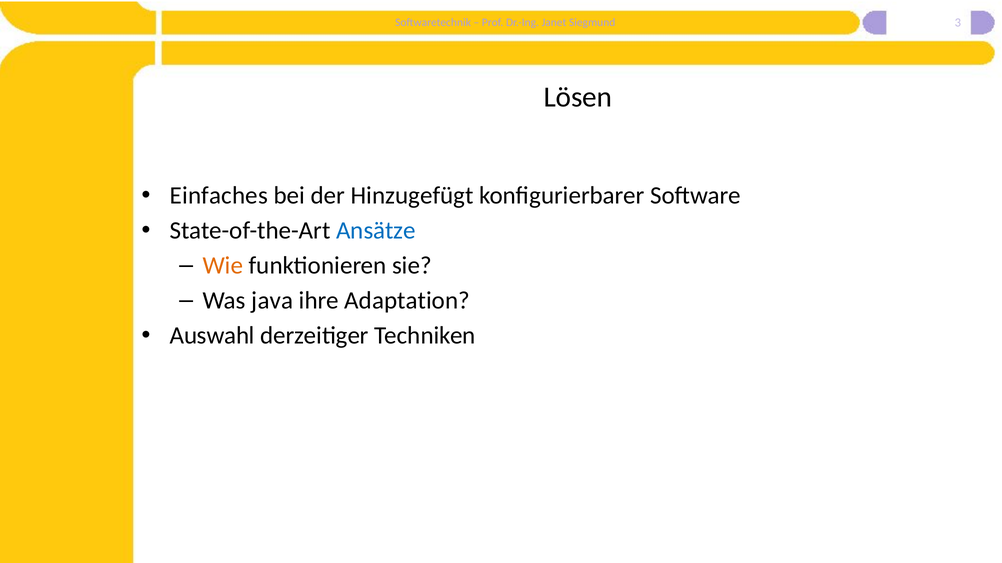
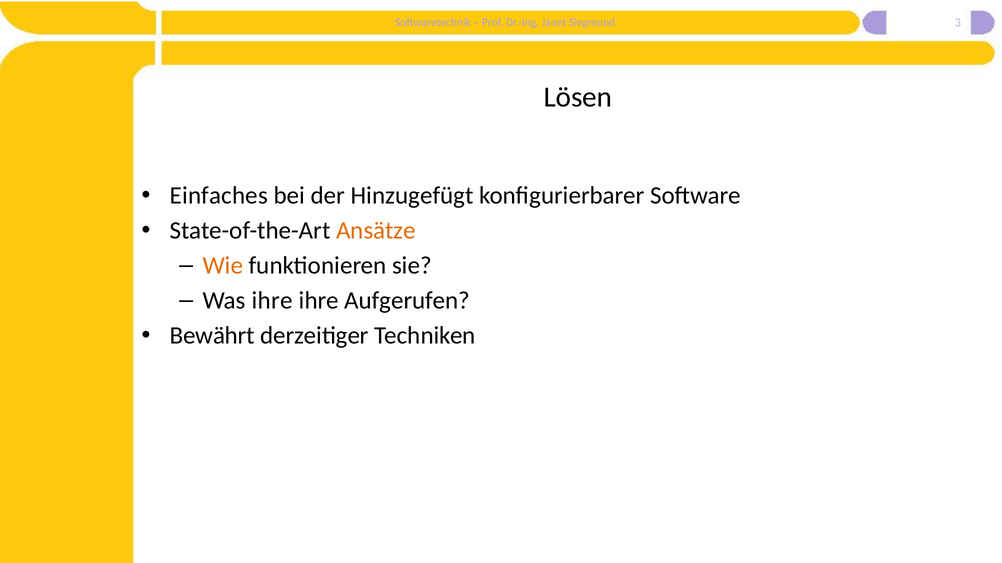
Ansätze colour: blue -> orange
Was java: java -> ihre
Adaptation: Adaptation -> Aufgerufen
Auswahl: Auswahl -> Bewährt
